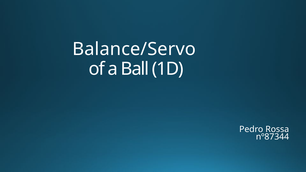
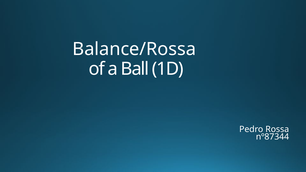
Balance/Servo: Balance/Servo -> Balance/Rossa
